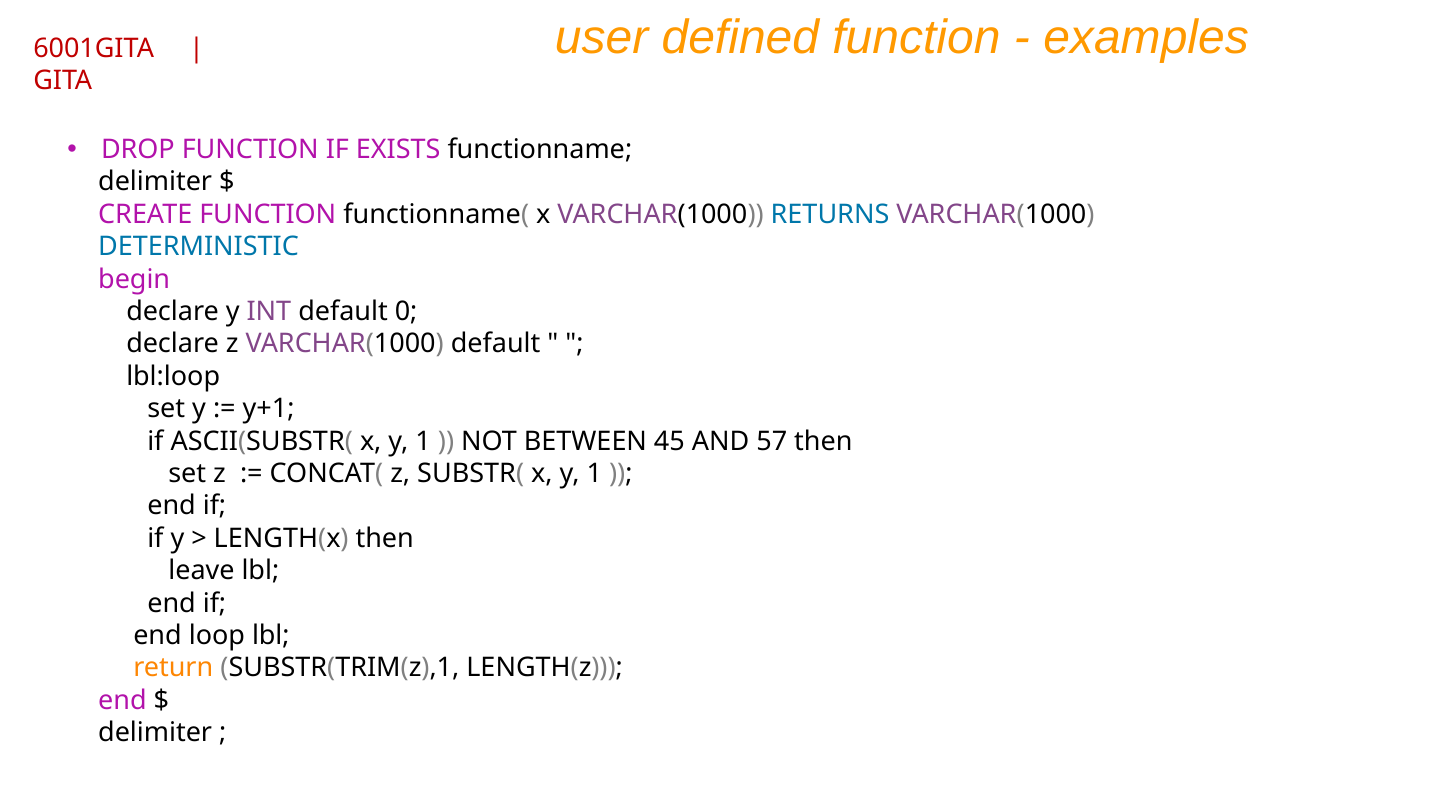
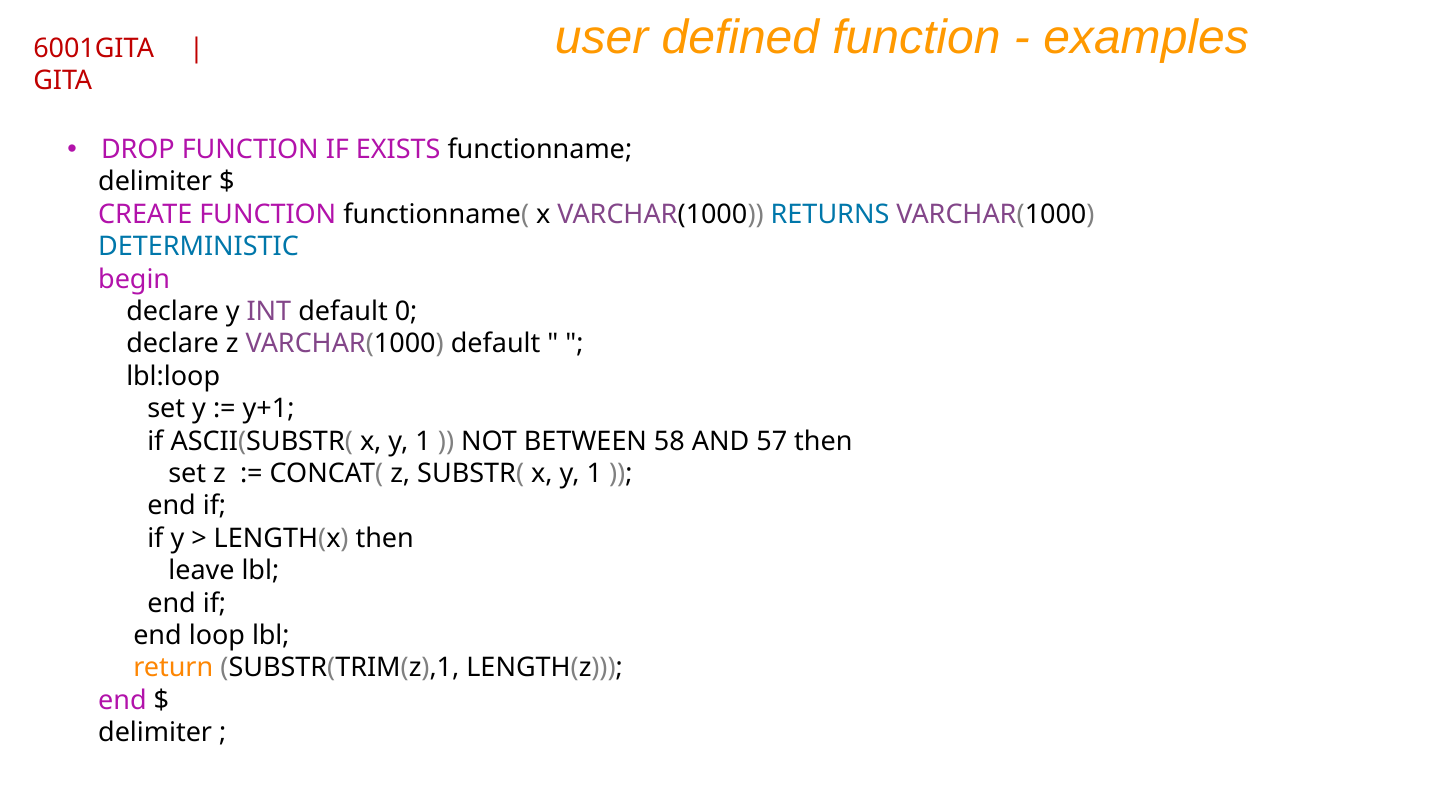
45: 45 -> 58
